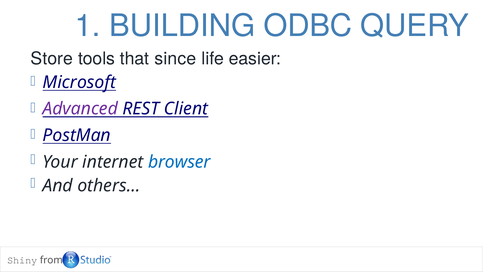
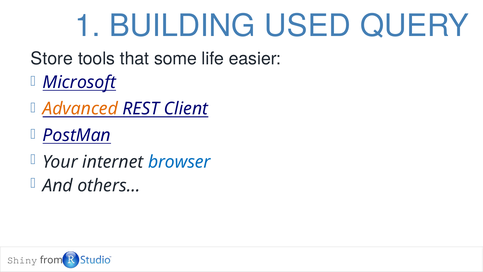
ODBC: ODBC -> USED
since: since -> some
Advanced colour: purple -> orange
